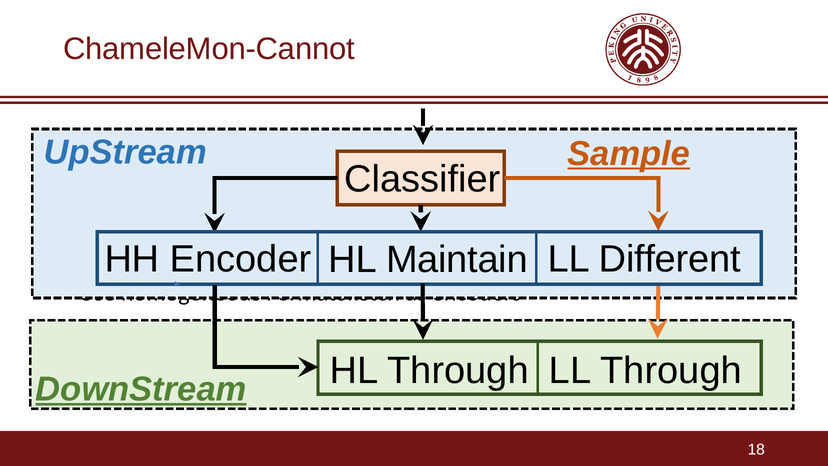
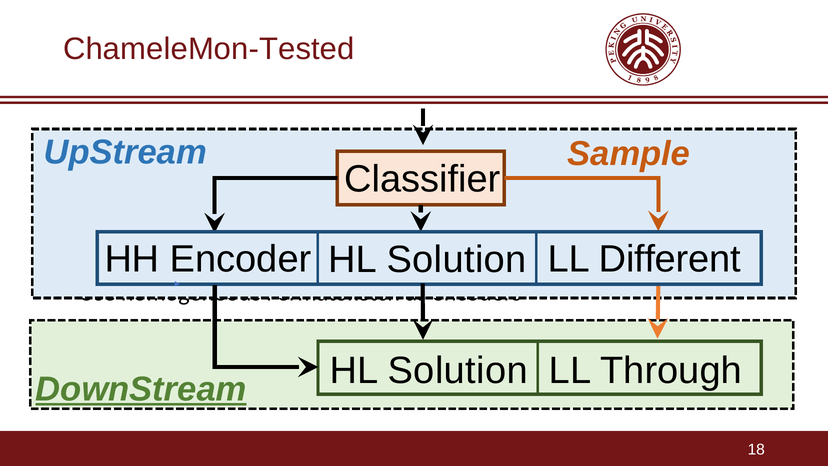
ChameleMon-Cannot: ChameleMon-Cannot -> ChameleMon-Tested
Sample underline: present -> none
Maintain at (457, 259): Maintain -> Solution
Through at (458, 370): Through -> Solution
